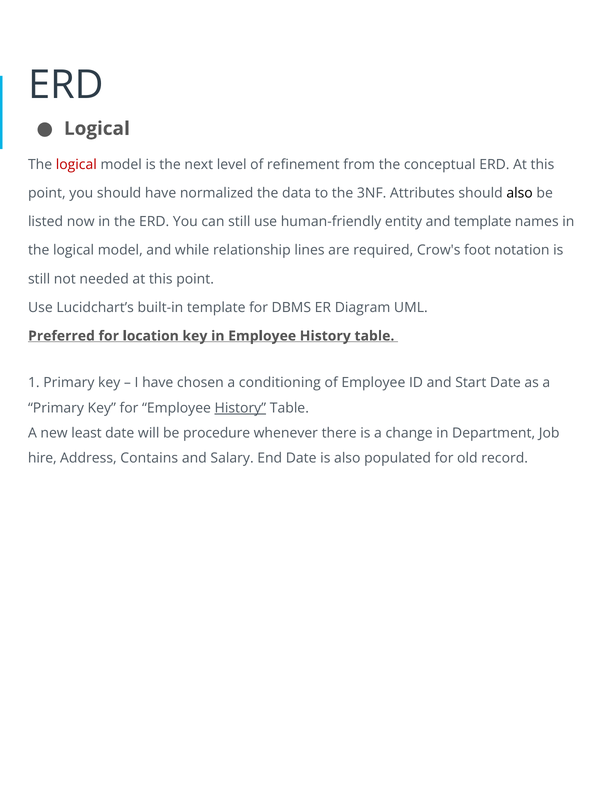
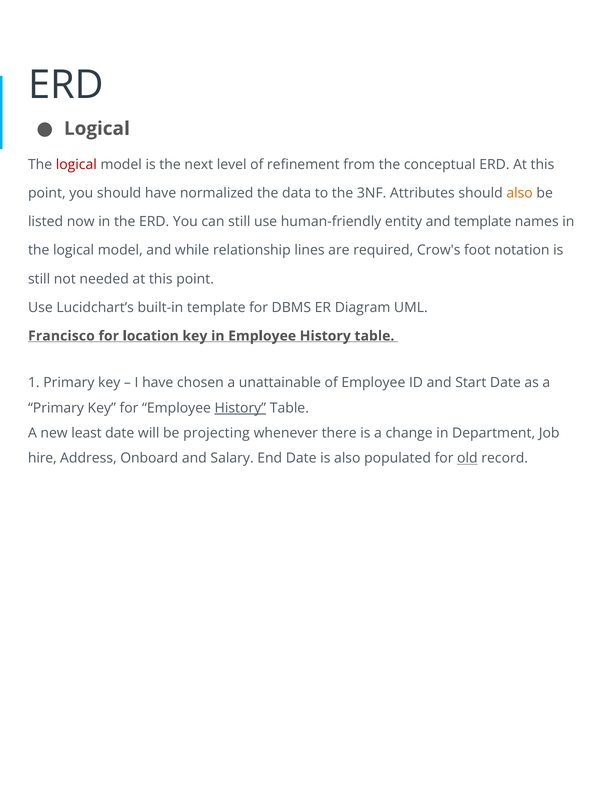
also at (520, 193) colour: black -> orange
Preferred: Preferred -> Francisco
conditioning: conditioning -> unattainable
procedure: procedure -> projecting
Contains: Contains -> Onboard
old underline: none -> present
